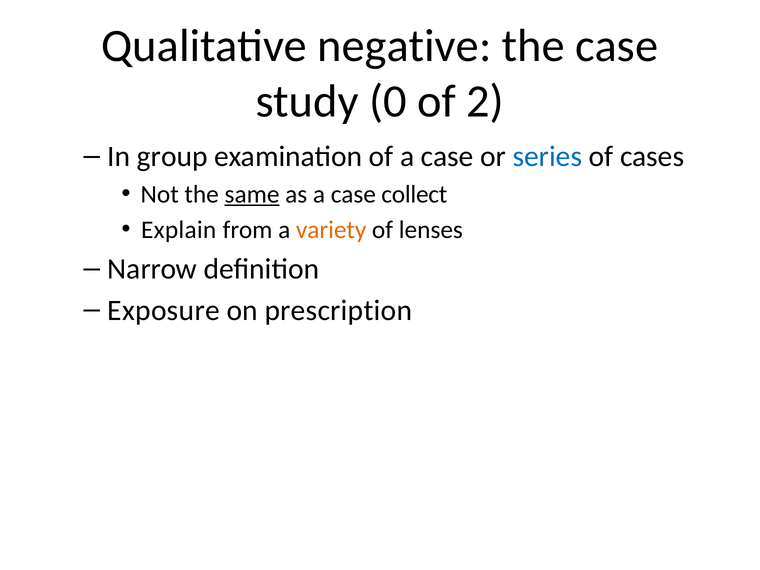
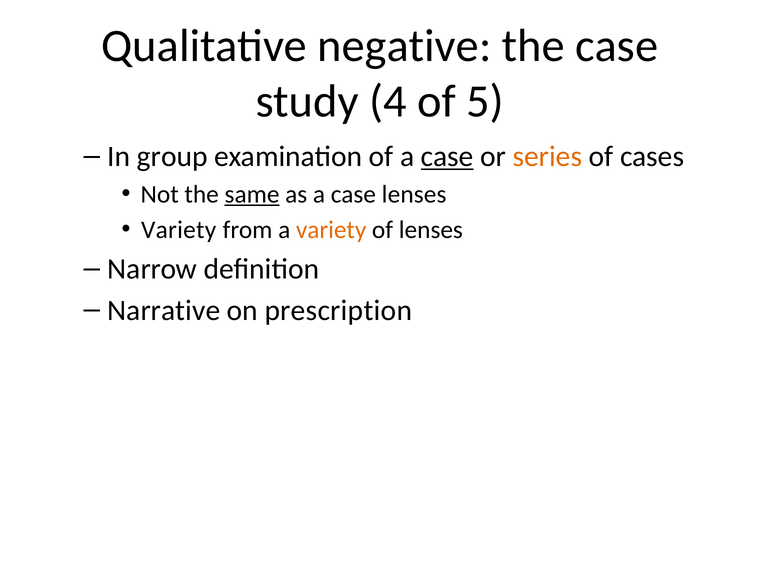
0: 0 -> 4
2: 2 -> 5
case at (447, 157) underline: none -> present
series colour: blue -> orange
case collect: collect -> lenses
Explain at (179, 230): Explain -> Variety
Exposure: Exposure -> Narrative
